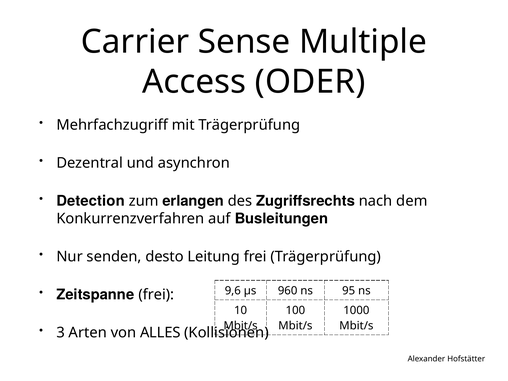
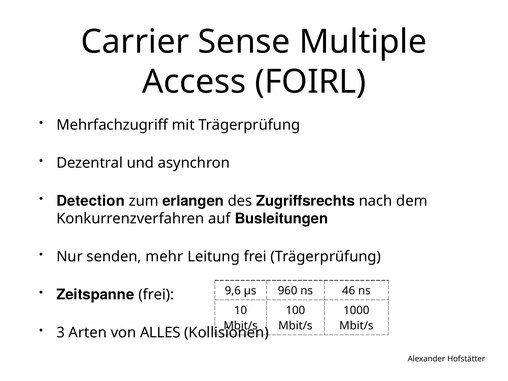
ODER: ODER -> FOIRL
desto: desto -> mehr
95: 95 -> 46
